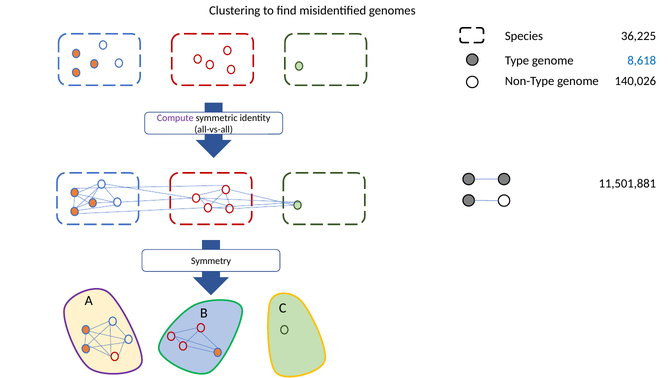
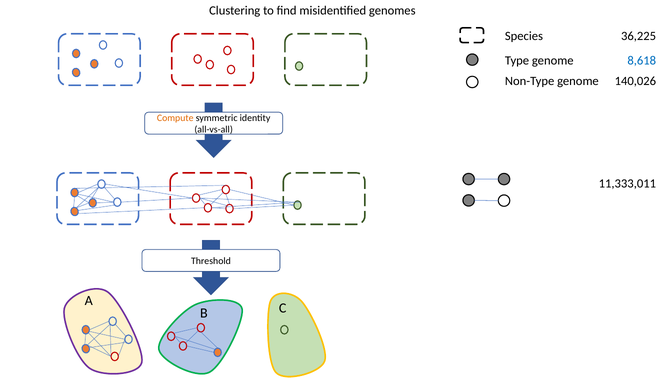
Compute colour: purple -> orange
11,501,881: 11,501,881 -> 11,333,011
Symmetry: Symmetry -> Threshold
